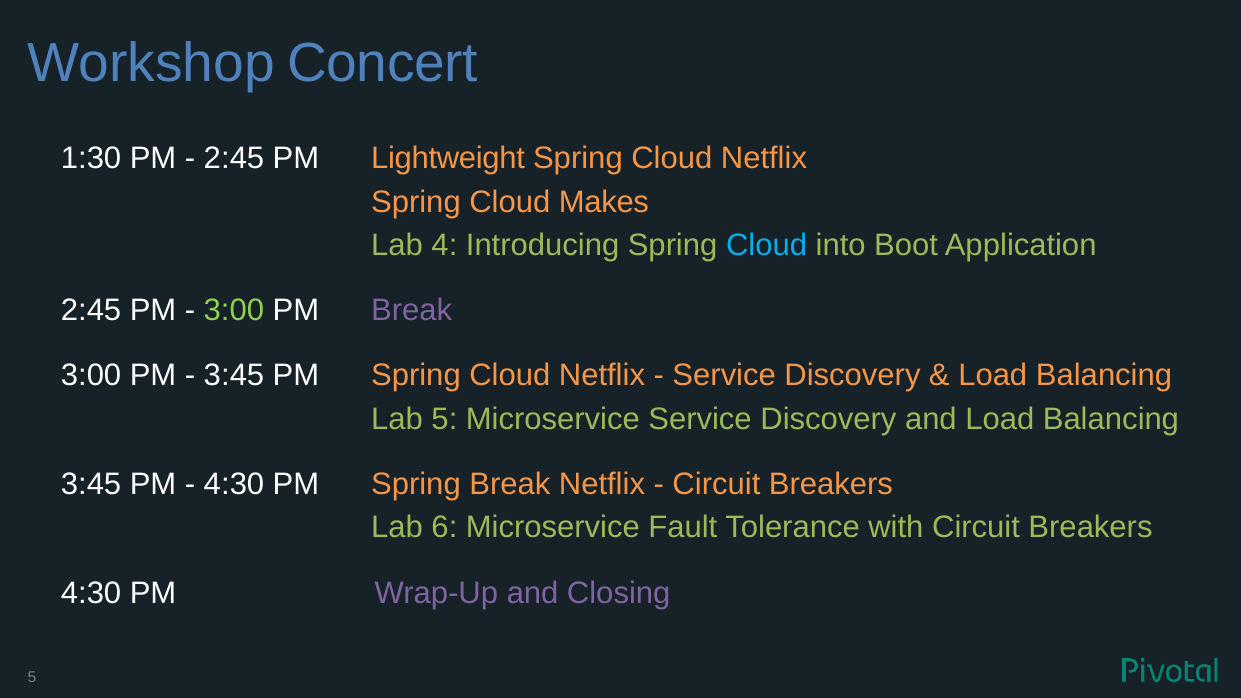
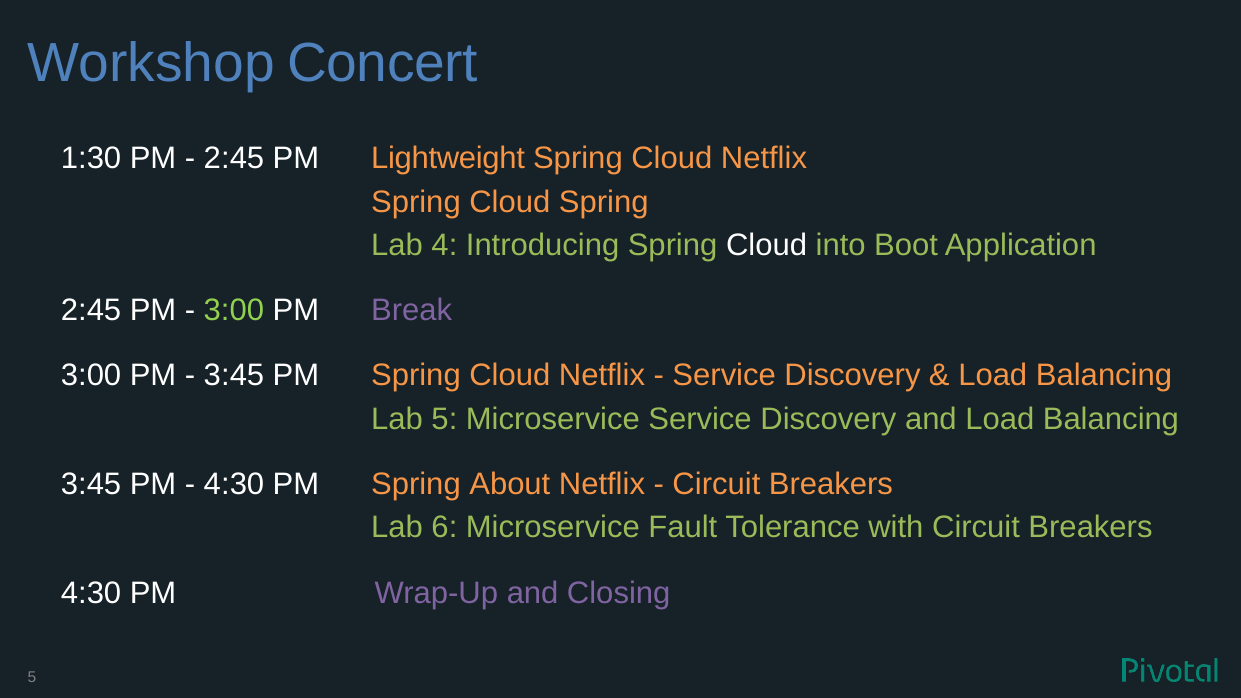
Cloud Makes: Makes -> Spring
Cloud at (767, 245) colour: light blue -> white
Spring Break: Break -> About
